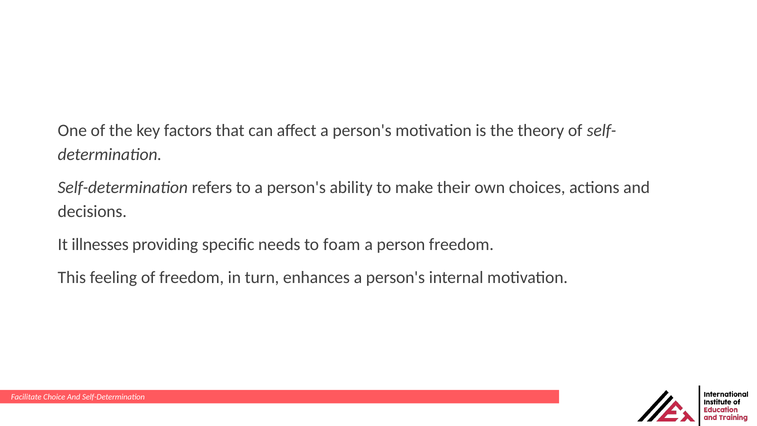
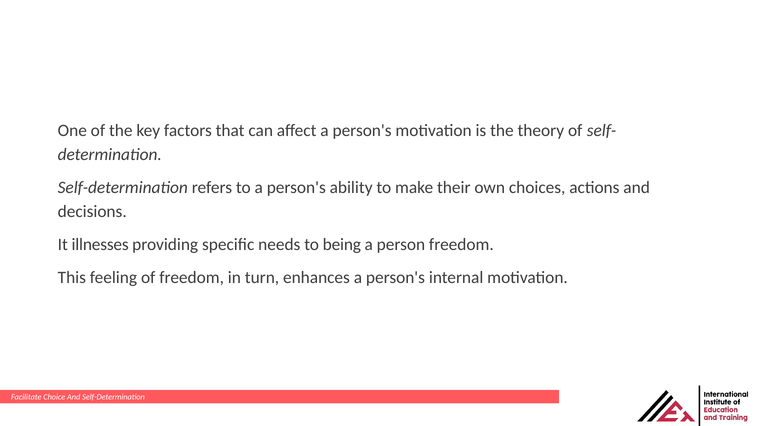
foam: foam -> being
